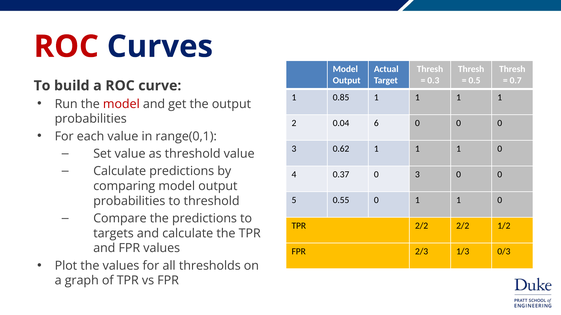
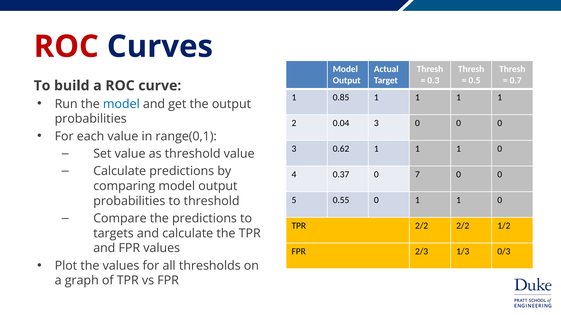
model at (121, 104) colour: red -> blue
0.04 6: 6 -> 3
0.37 0 3: 3 -> 7
